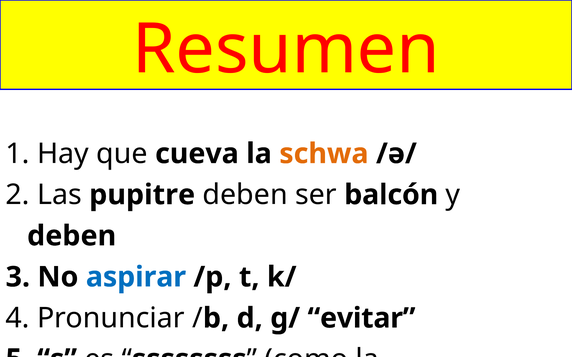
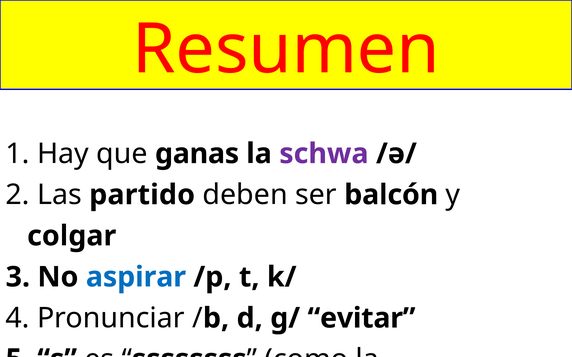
cueva: cueva -> ganas
schwa colour: orange -> purple
pupitre: pupitre -> partido
deben at (72, 236): deben -> colgar
